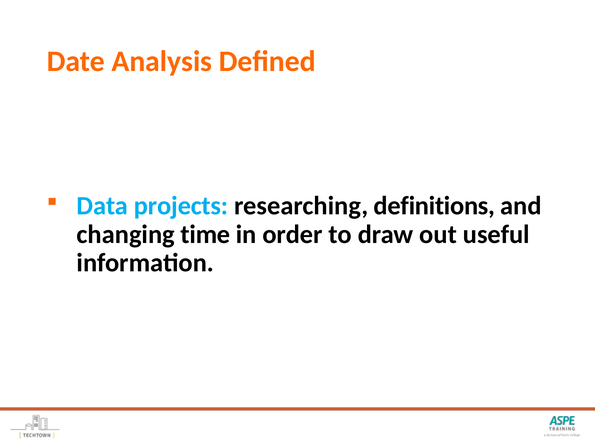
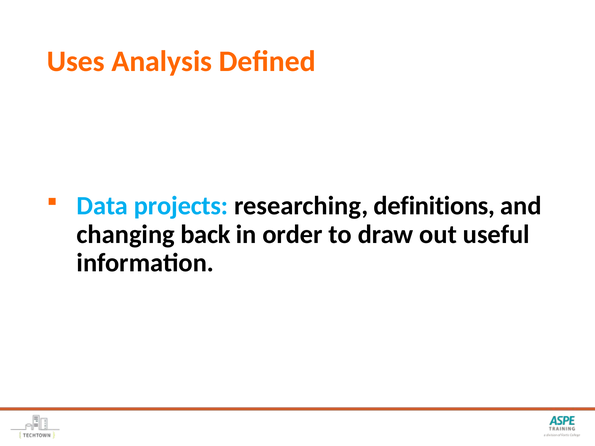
Date: Date -> Uses
time: time -> back
